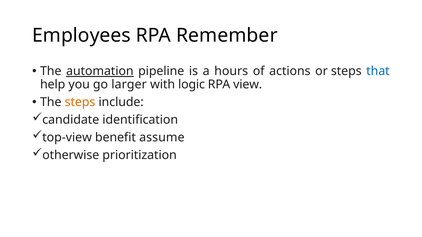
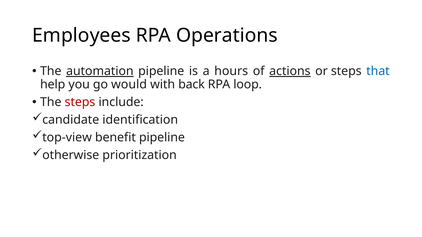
Remember: Remember -> Operations
actions underline: none -> present
larger: larger -> would
logic: logic -> back
view: view -> loop
steps at (80, 102) colour: orange -> red
benefit assume: assume -> pipeline
